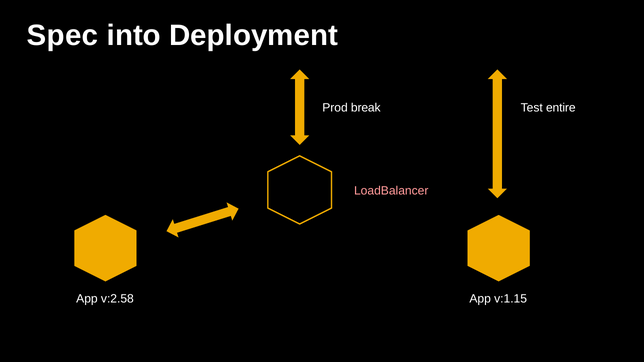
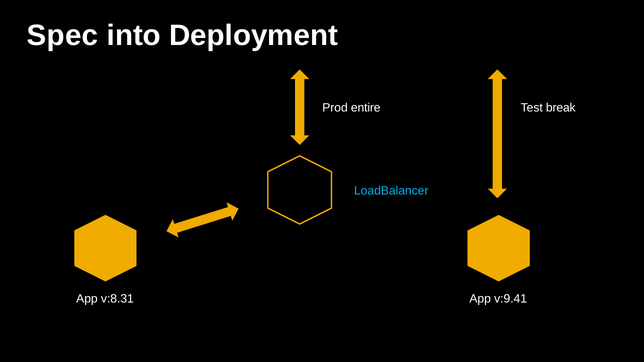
break: break -> entire
entire: entire -> break
LoadBalancer colour: pink -> light blue
v:2.58: v:2.58 -> v:8.31
v:1.15: v:1.15 -> v:9.41
